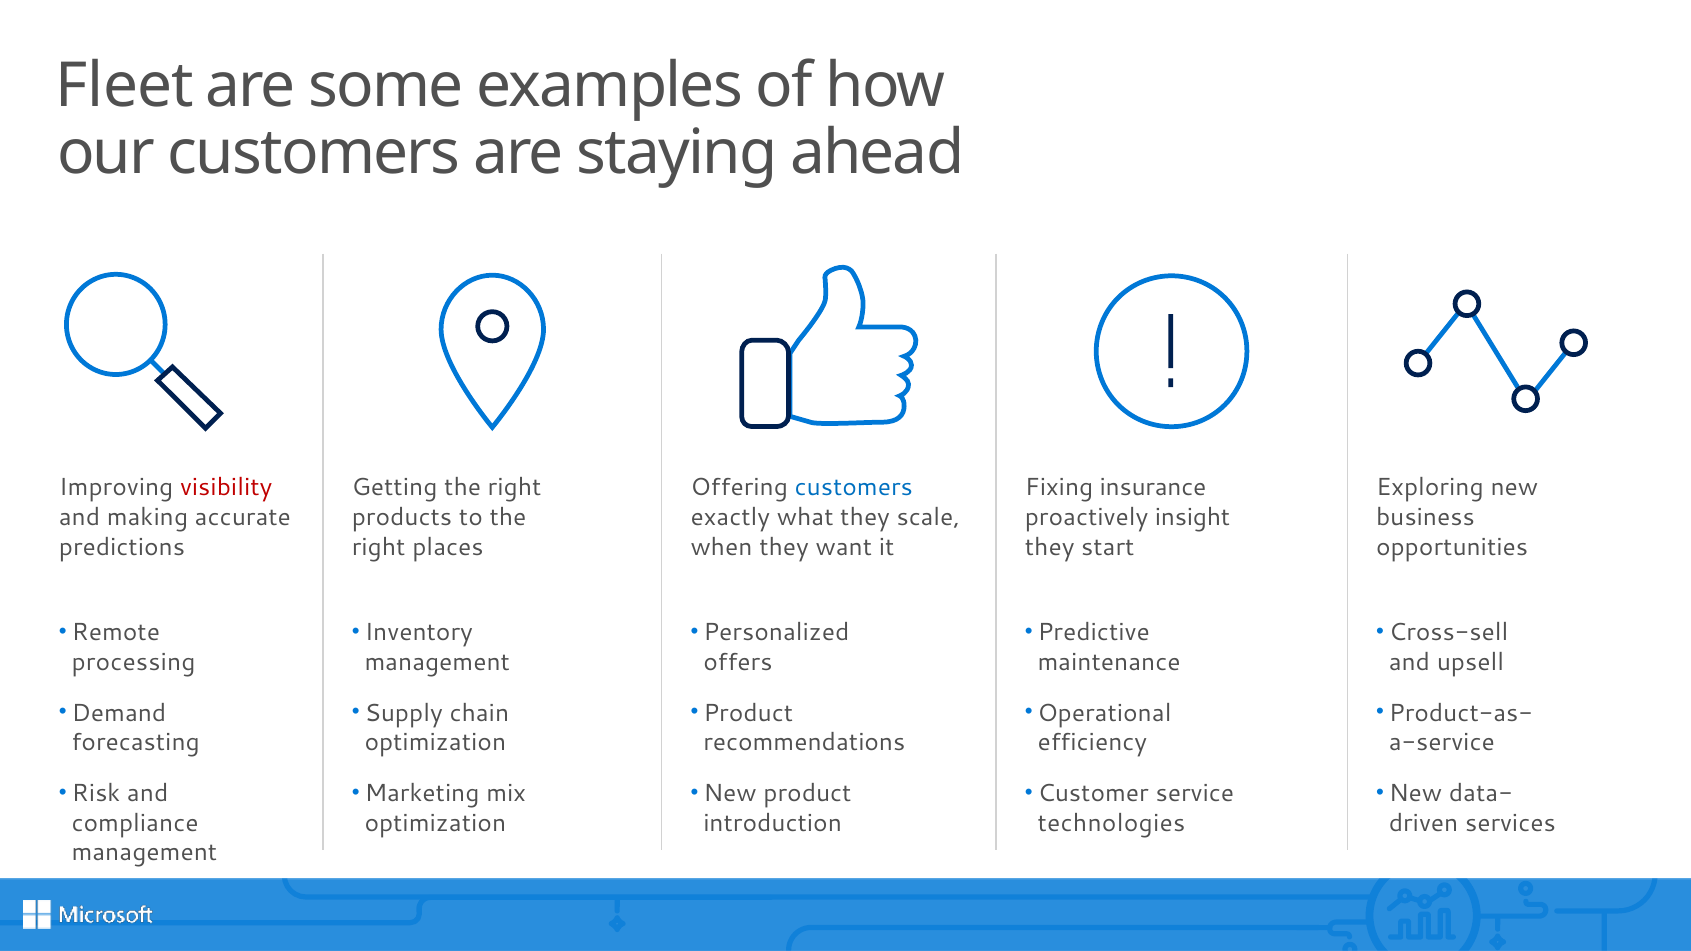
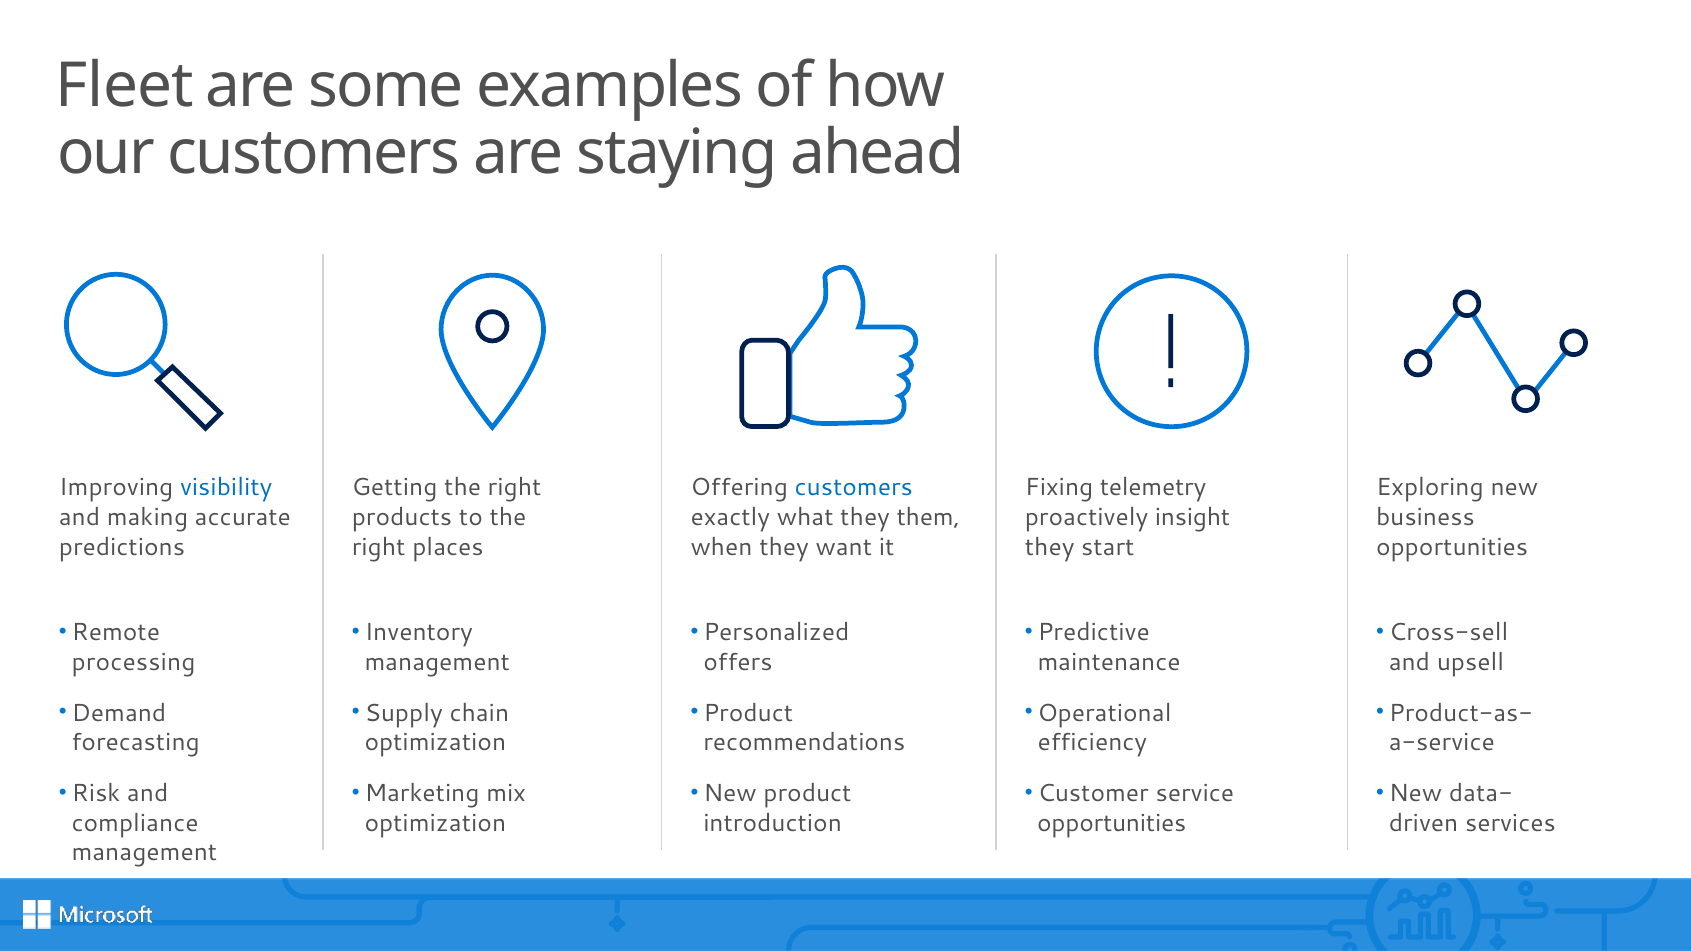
visibility colour: red -> blue
insurance: insurance -> telemetry
scale: scale -> them
technologies at (1111, 823): technologies -> opportunities
